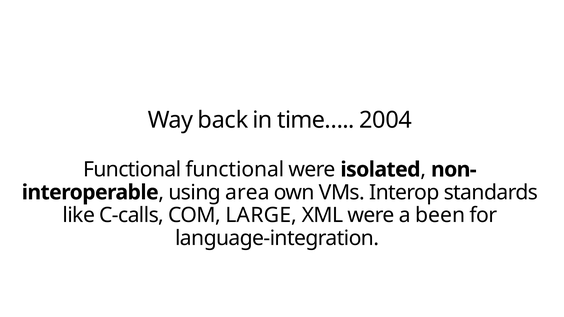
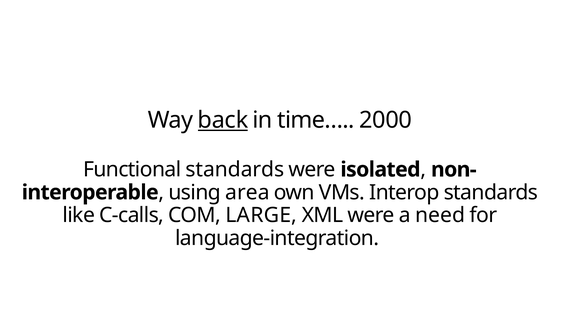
back underline: none -> present
2004: 2004 -> 2000
Functional functional: functional -> standards
been: been -> need
